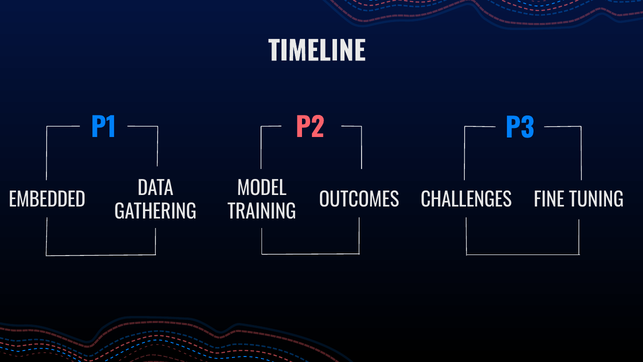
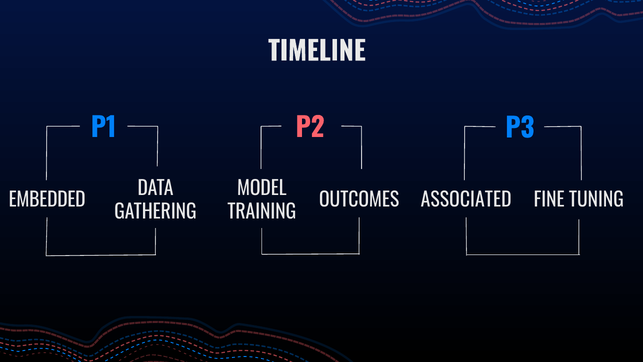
CHALLENGES: CHALLENGES -> ASSOCIATED
